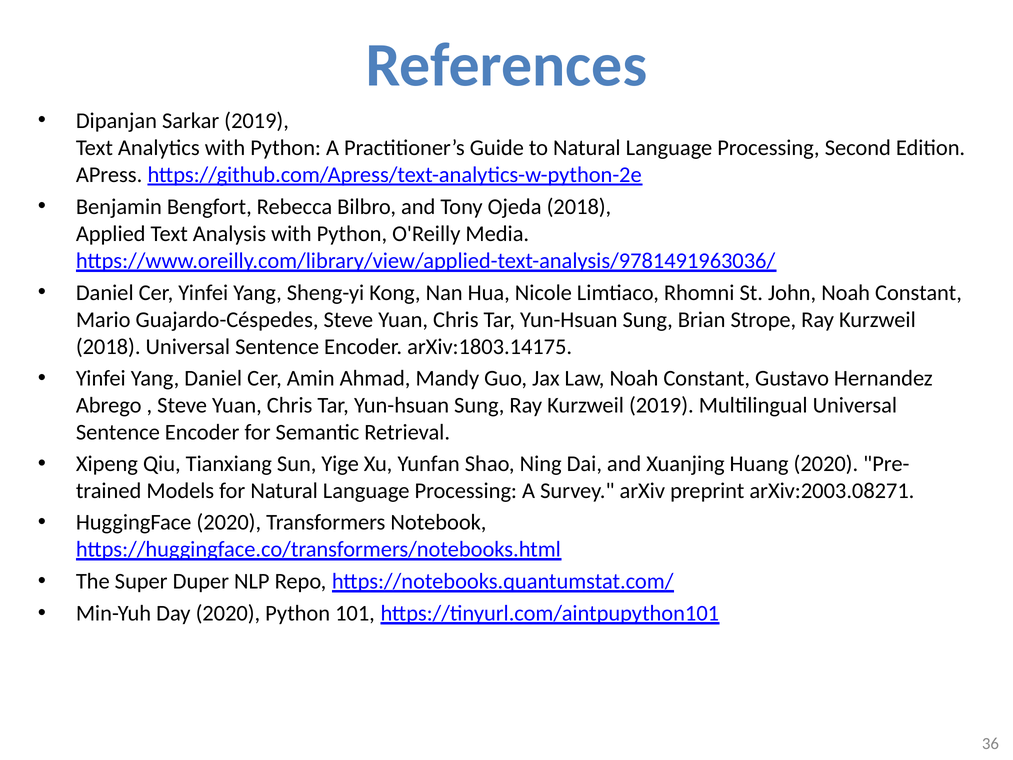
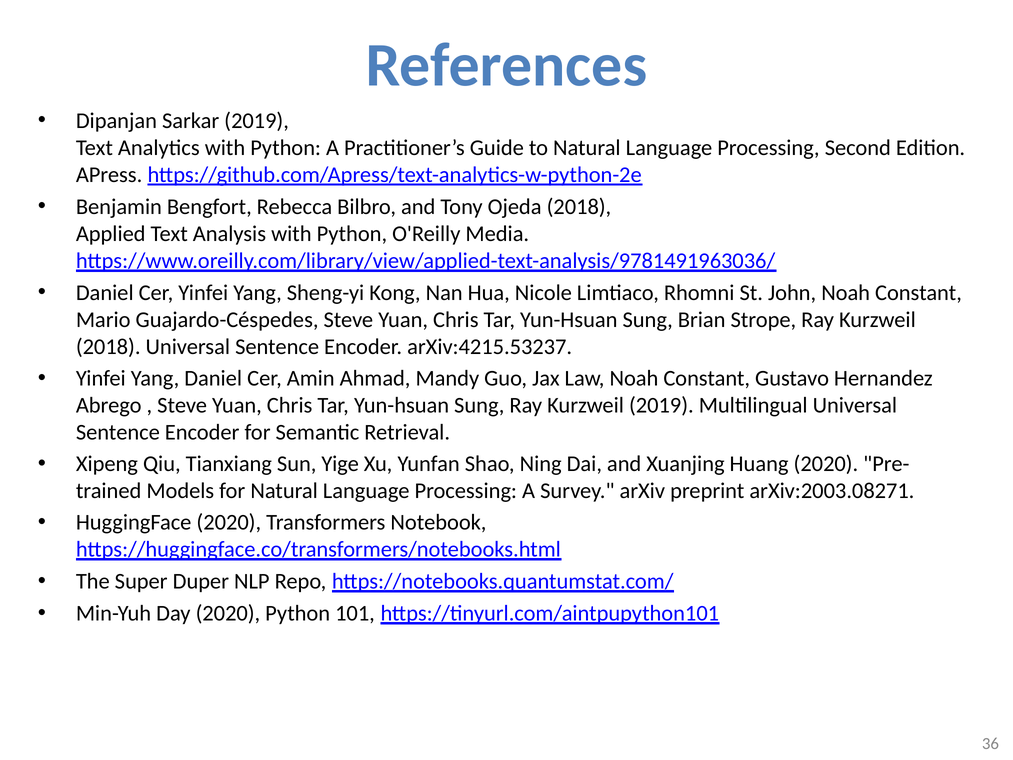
arXiv:1803.14175: arXiv:1803.14175 -> arXiv:4215.53237
